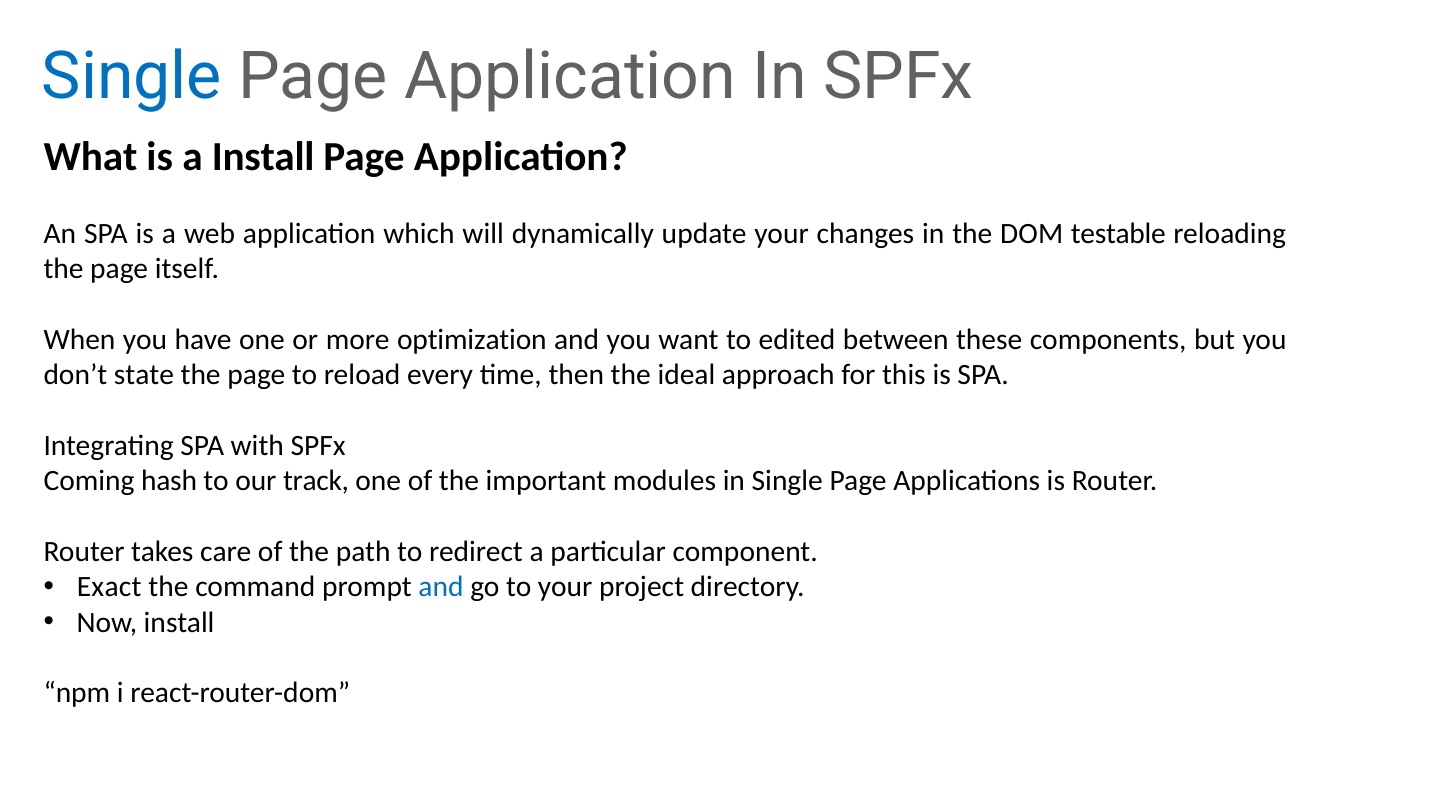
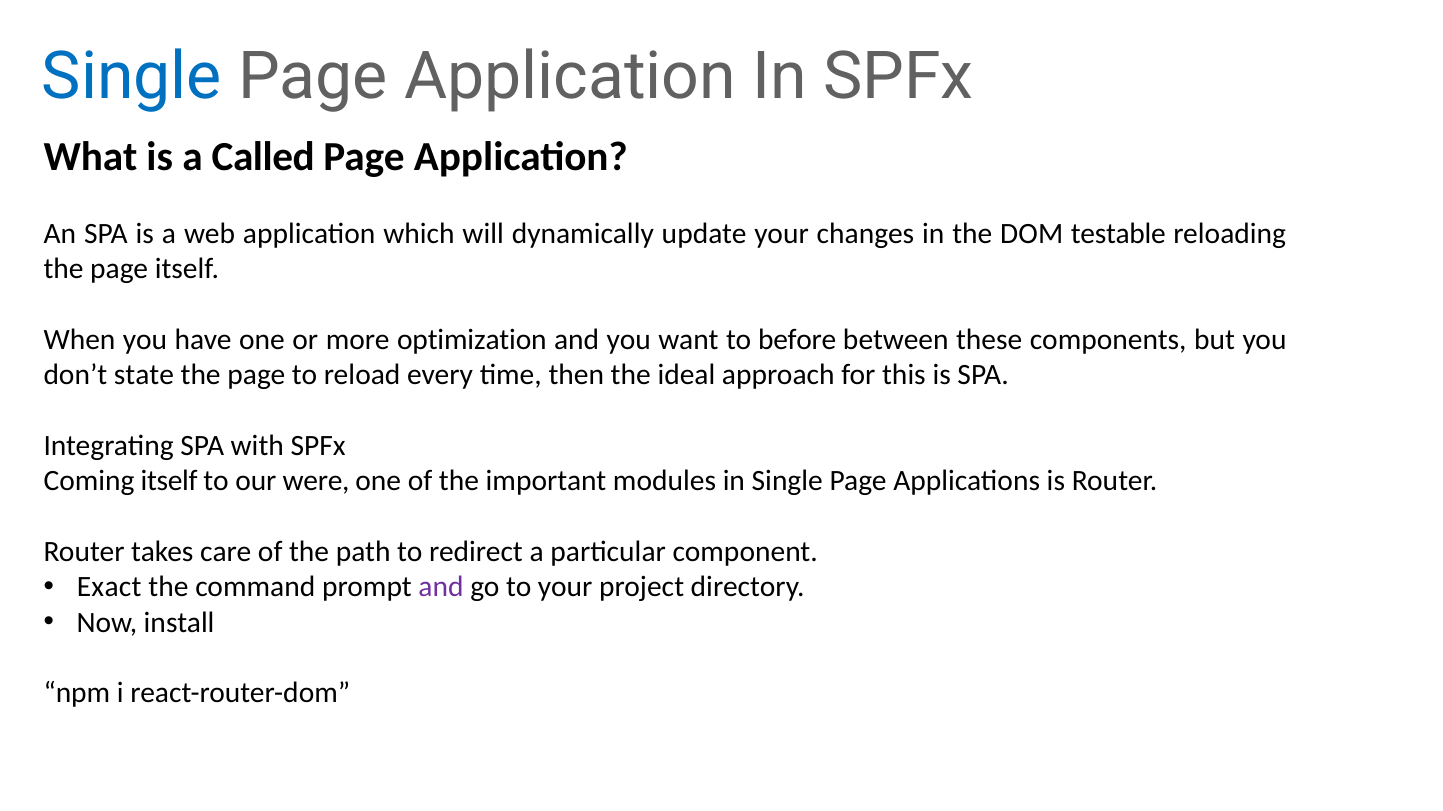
a Install: Install -> Called
edited: edited -> before
Coming hash: hash -> itself
track: track -> were
and at (441, 588) colour: blue -> purple
